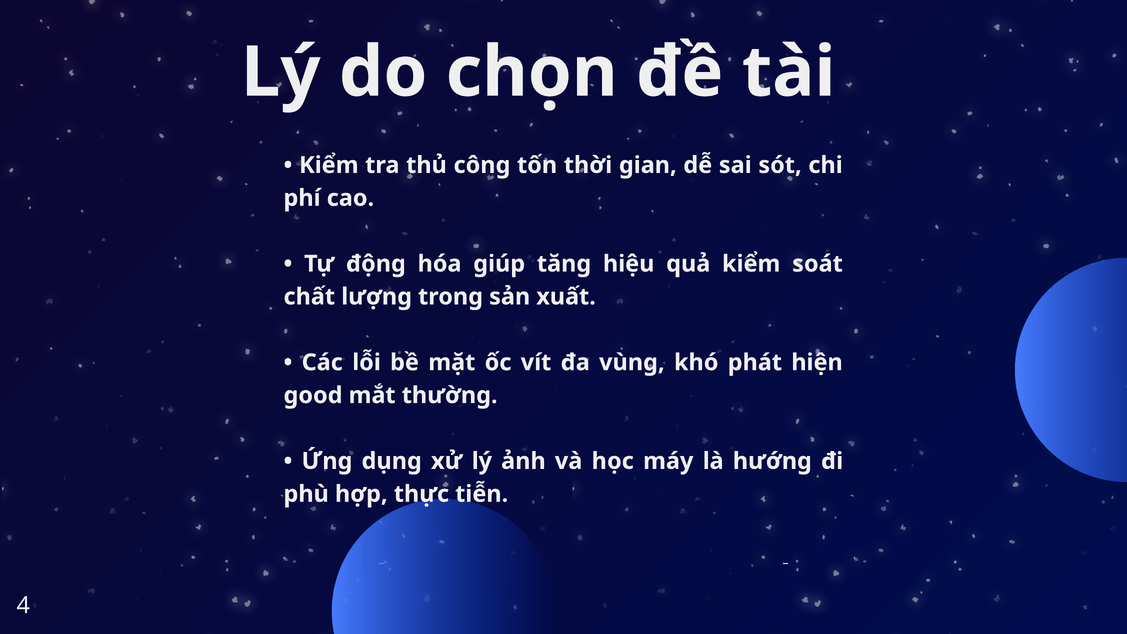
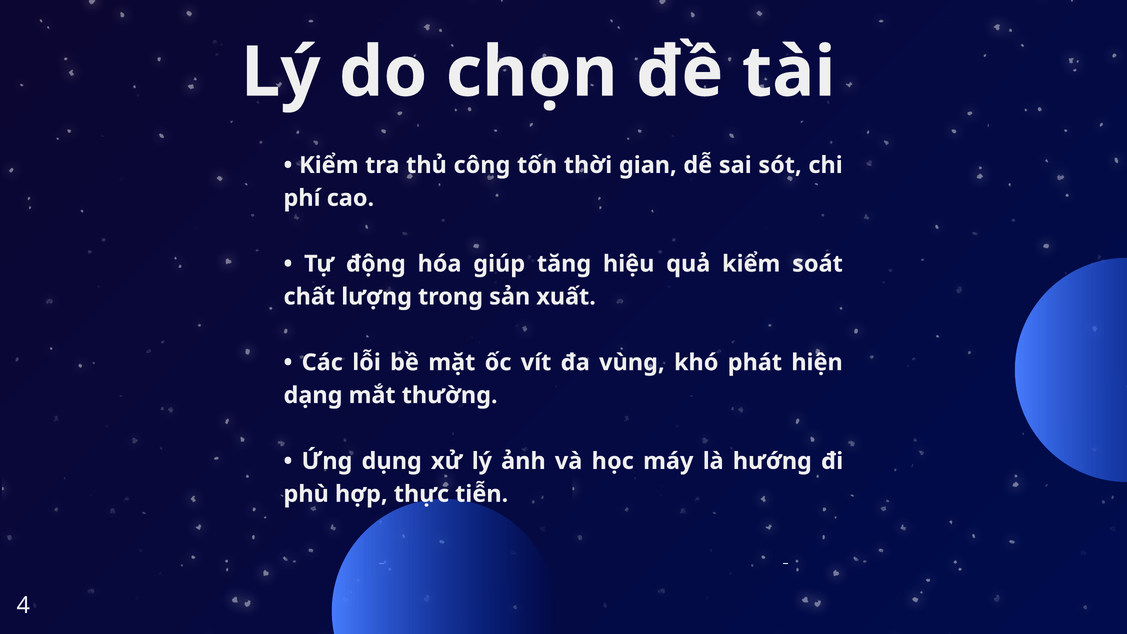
good: good -> dạng
